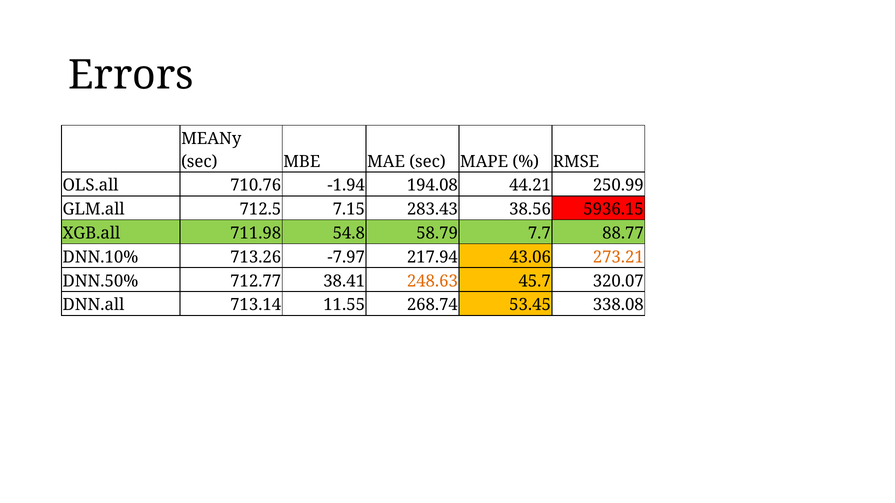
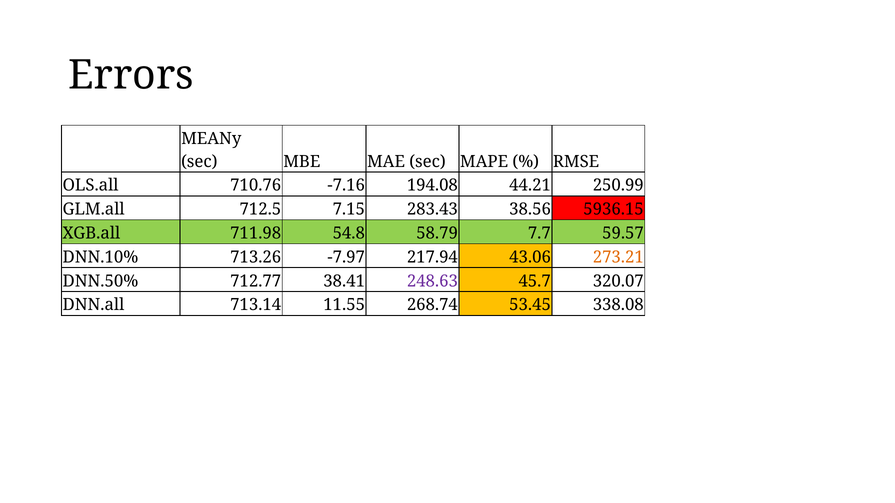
-1.94: -1.94 -> -7.16
88.77: 88.77 -> 59.57
248.63 colour: orange -> purple
